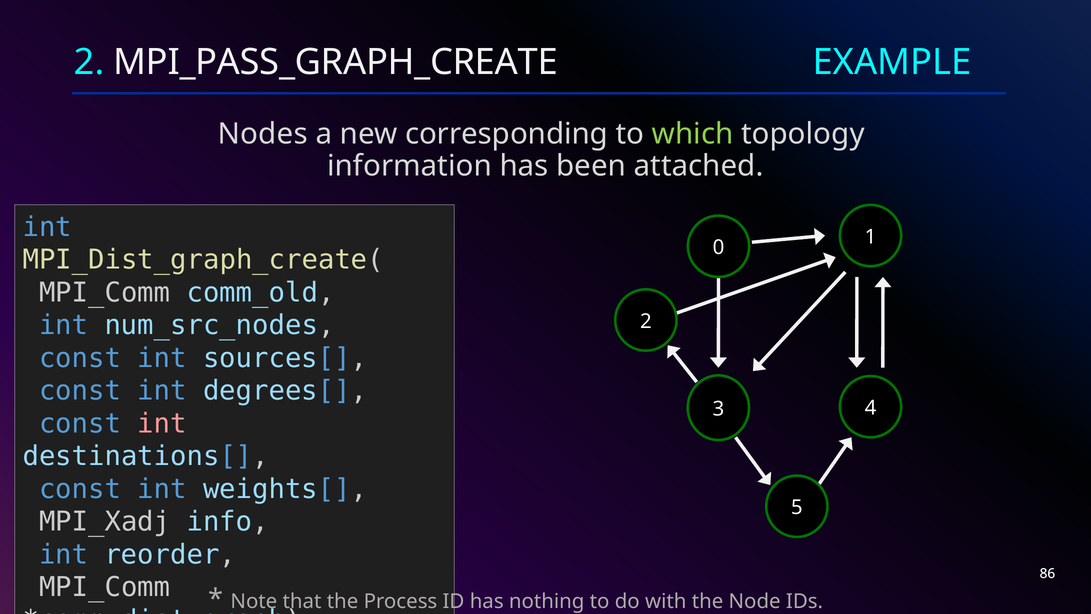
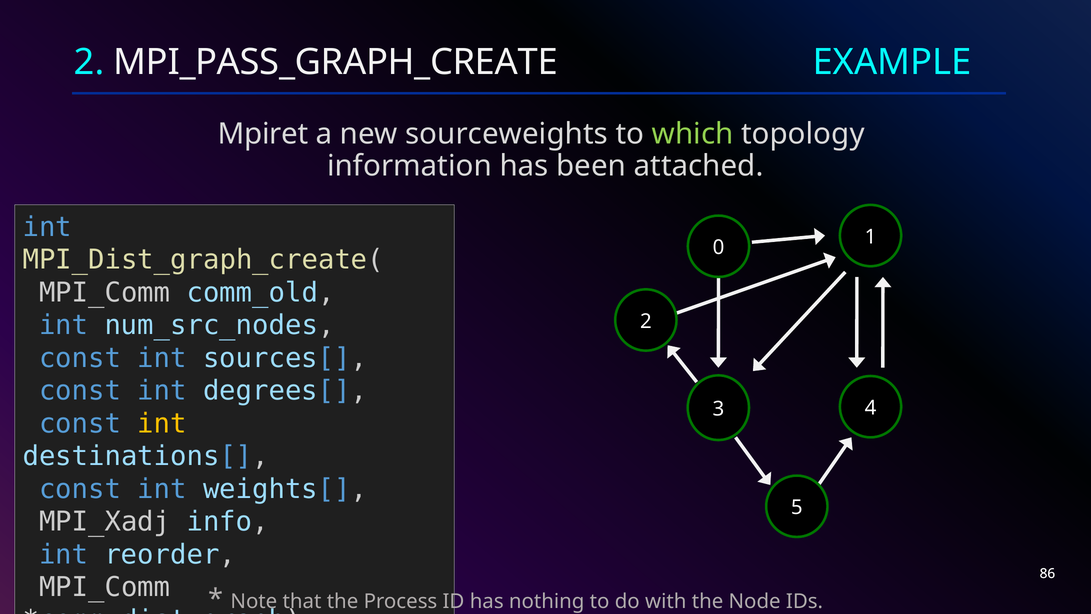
Nodes: Nodes -> Mpiret
corresponding: corresponding -> sourceweights
int at (162, 423) colour: pink -> yellow
